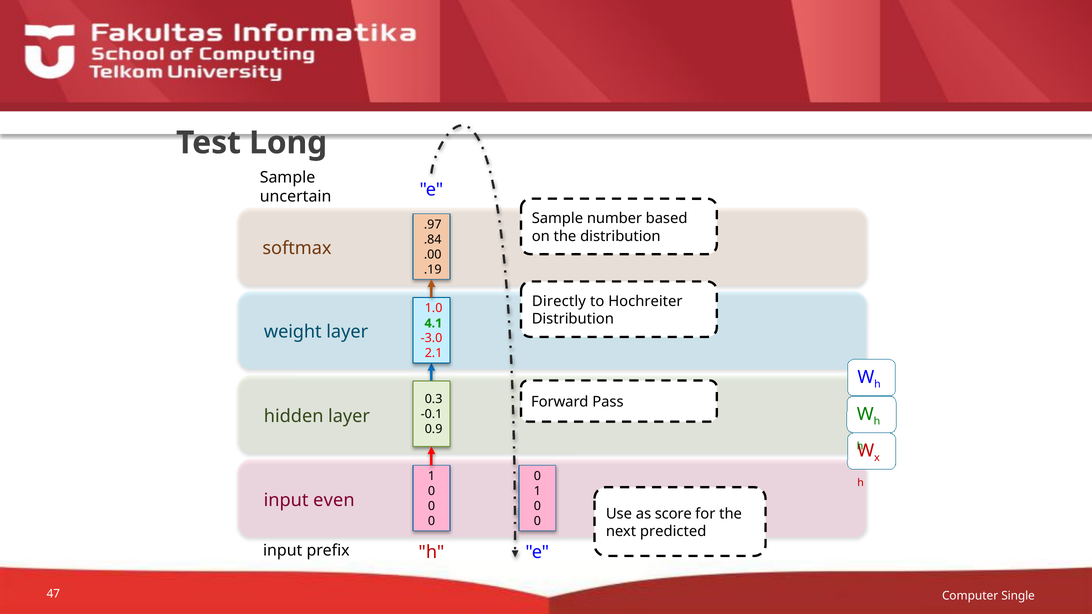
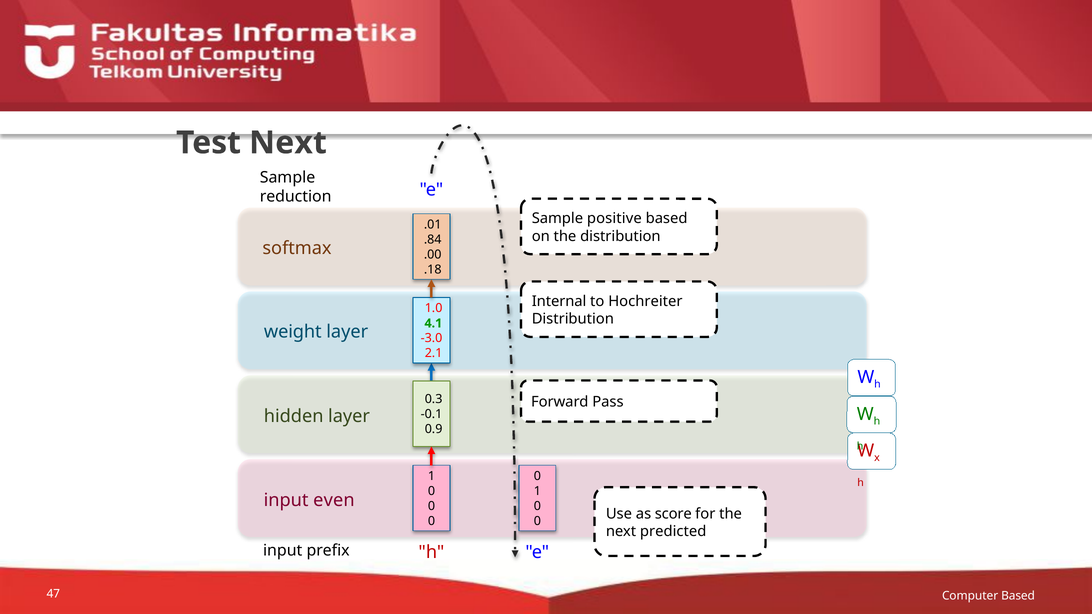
Test Long: Long -> Next
uncertain: uncertain -> reduction
number: number -> positive
.97: .97 -> .01
.19: .19 -> .18
Directly: Directly -> Internal
Computer Single: Single -> Based
